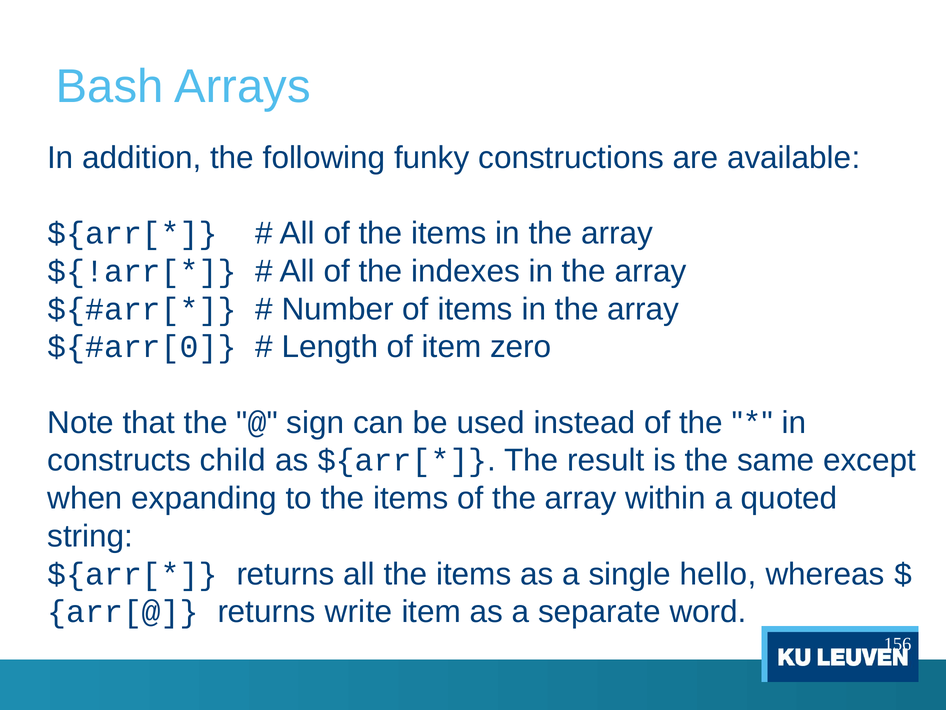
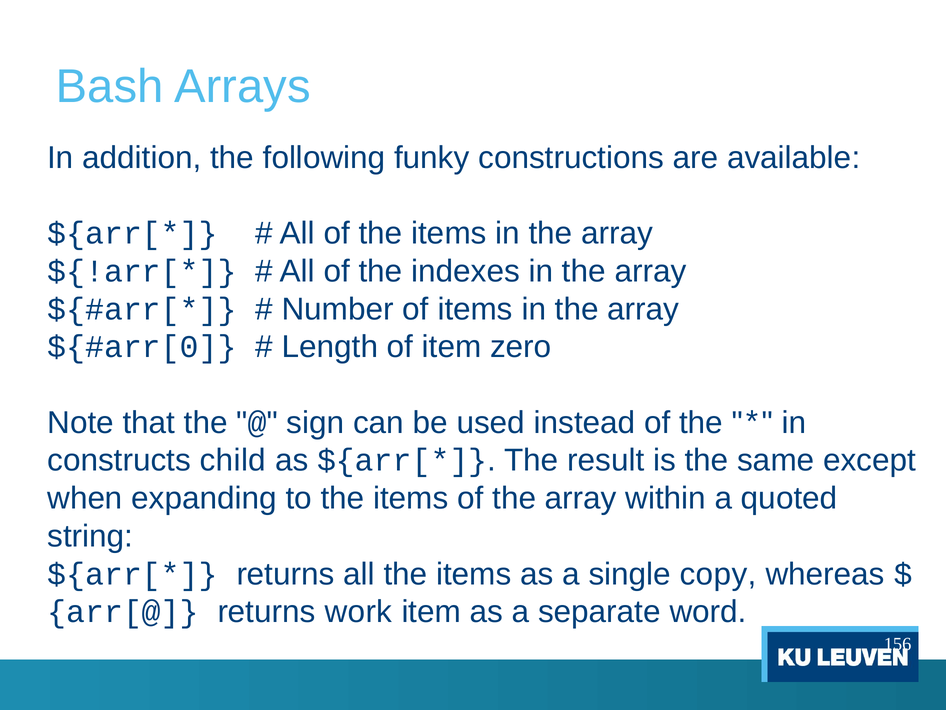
hello: hello -> copy
write: write -> work
